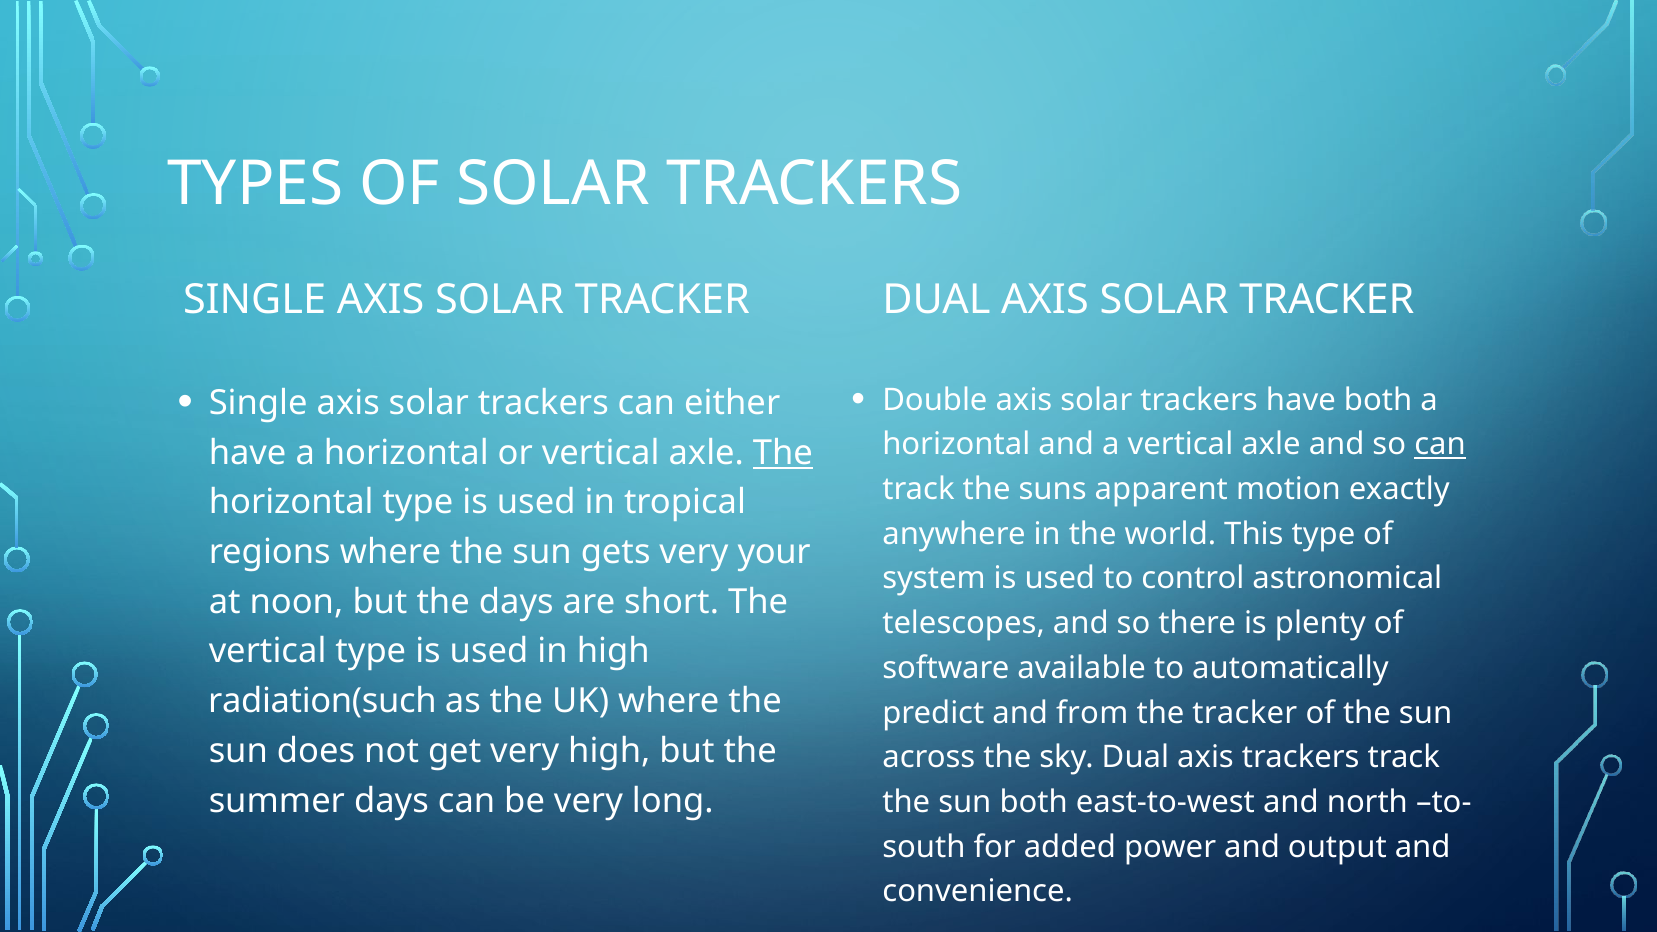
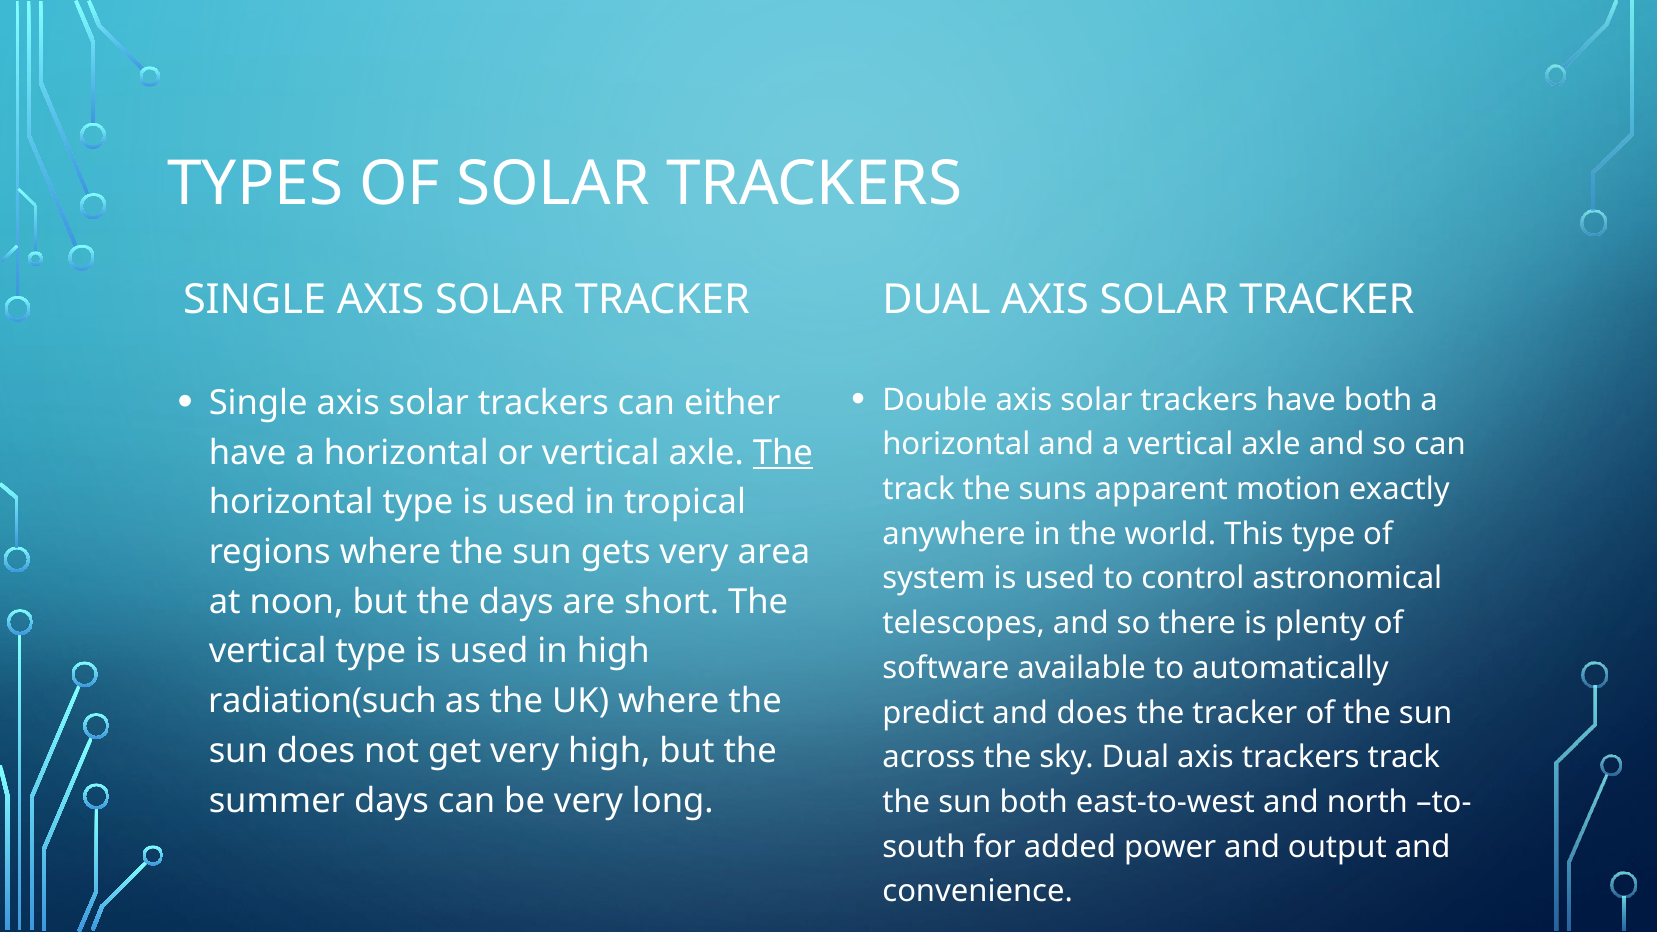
can at (1440, 445) underline: present -> none
your: your -> area
and from: from -> does
